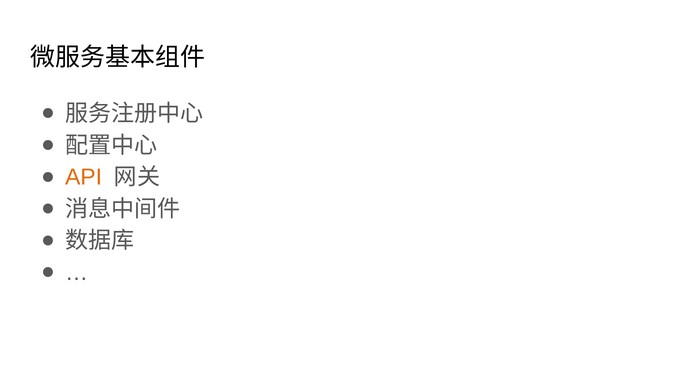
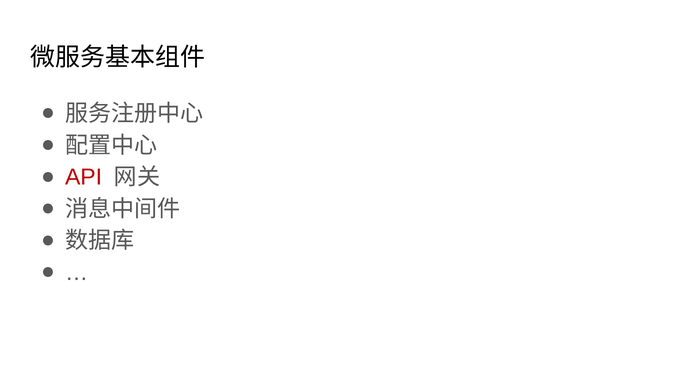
API colour: orange -> red
